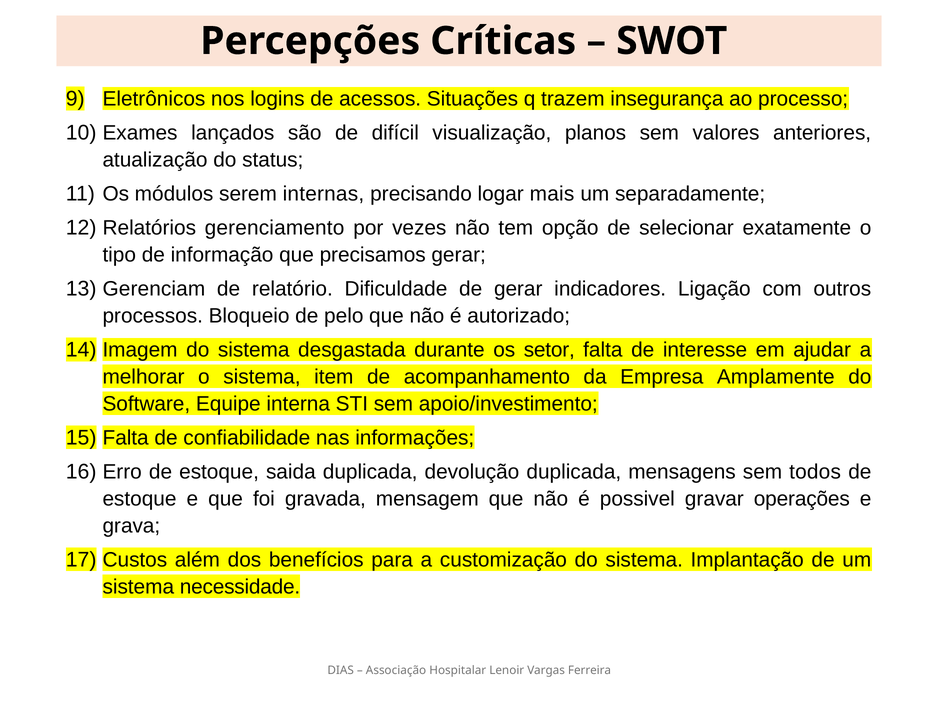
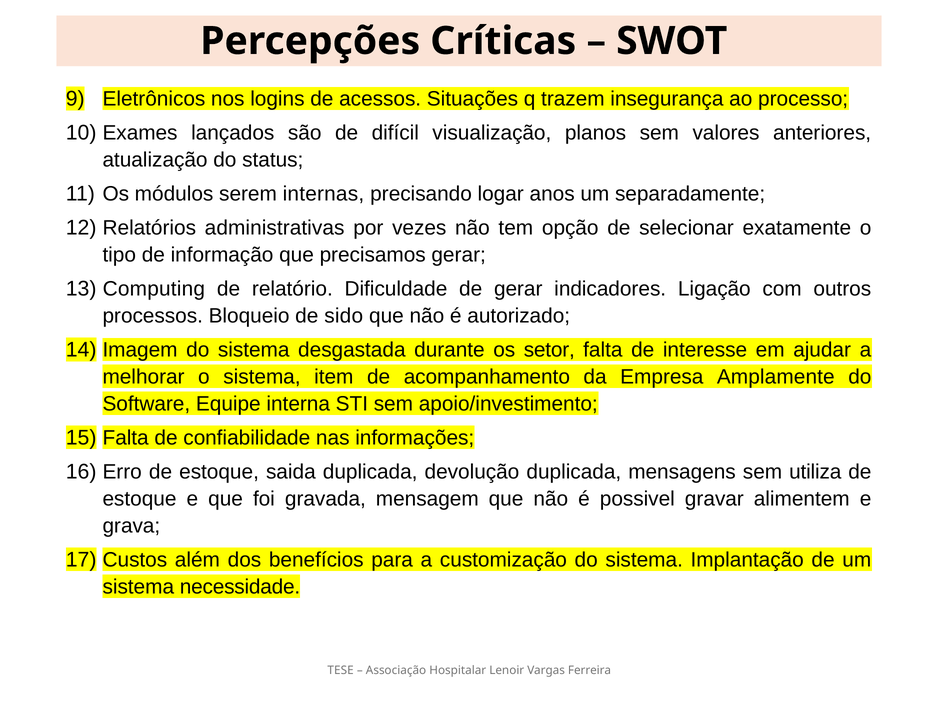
mais: mais -> anos
gerenciamento: gerenciamento -> administrativas
Gerenciam: Gerenciam -> Computing
pelo: pelo -> sido
todos: todos -> utiliza
operações: operações -> alimentem
DIAS: DIAS -> TESE
